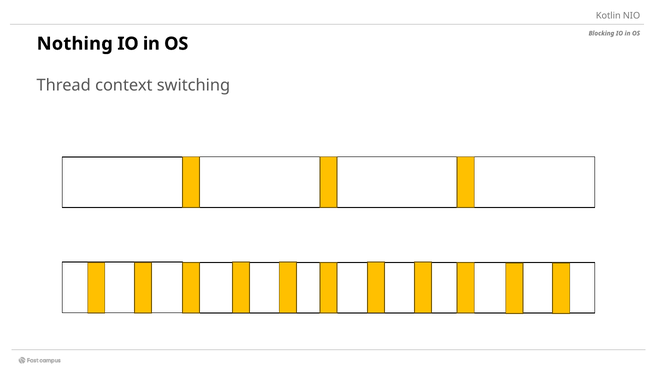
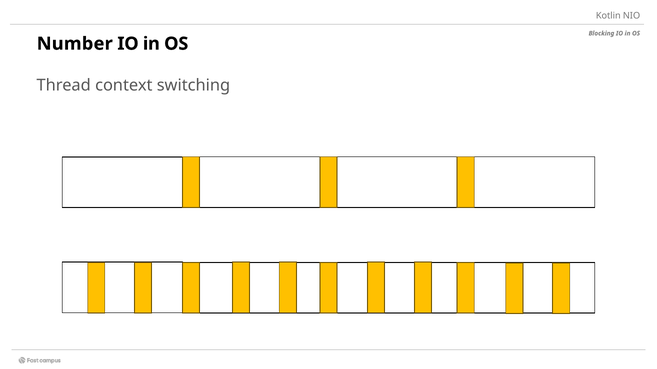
Nothing: Nothing -> Number
